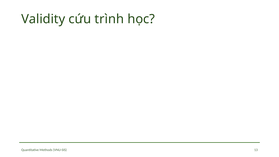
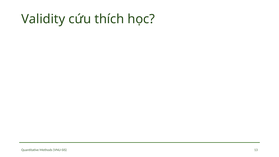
trình: trình -> thích
